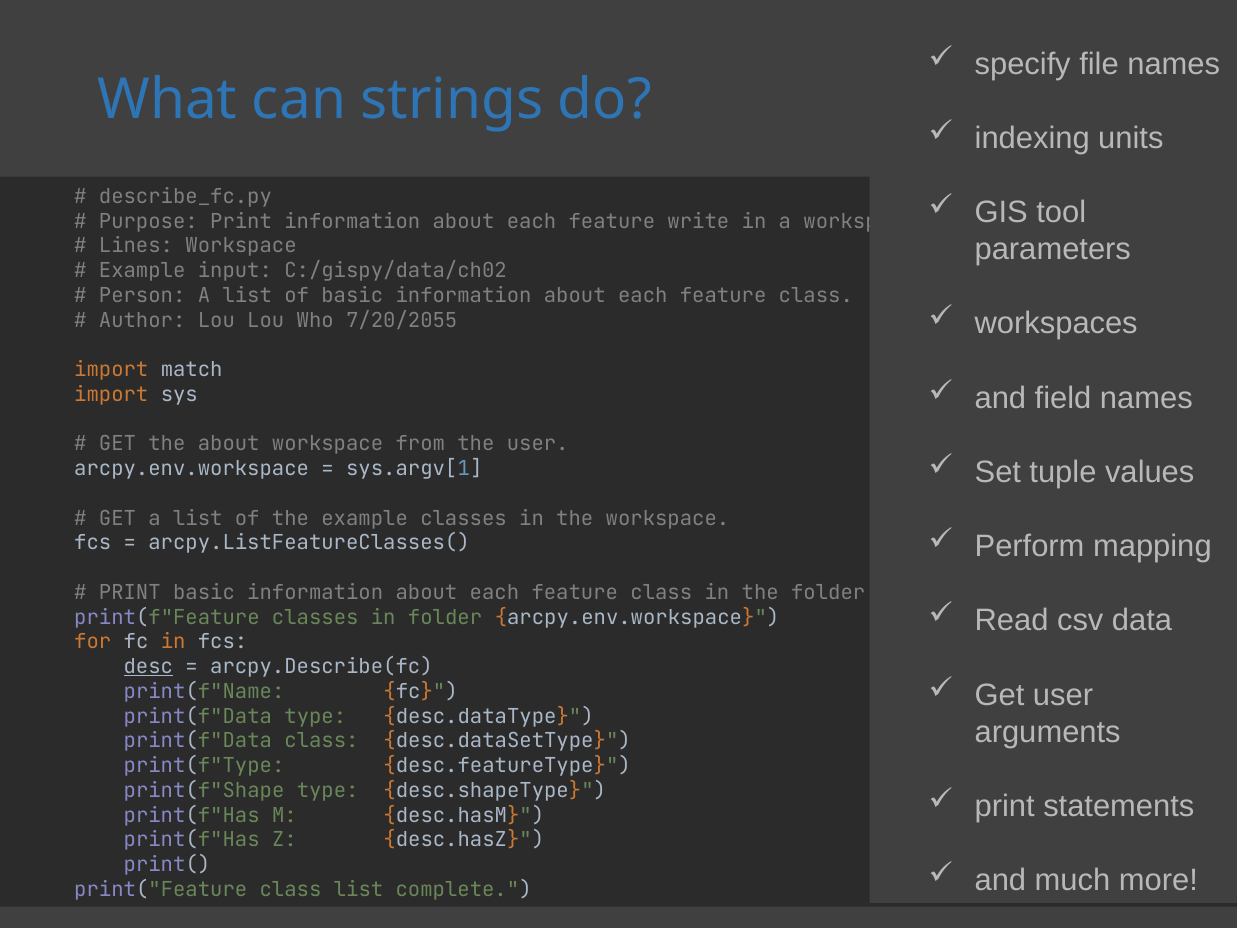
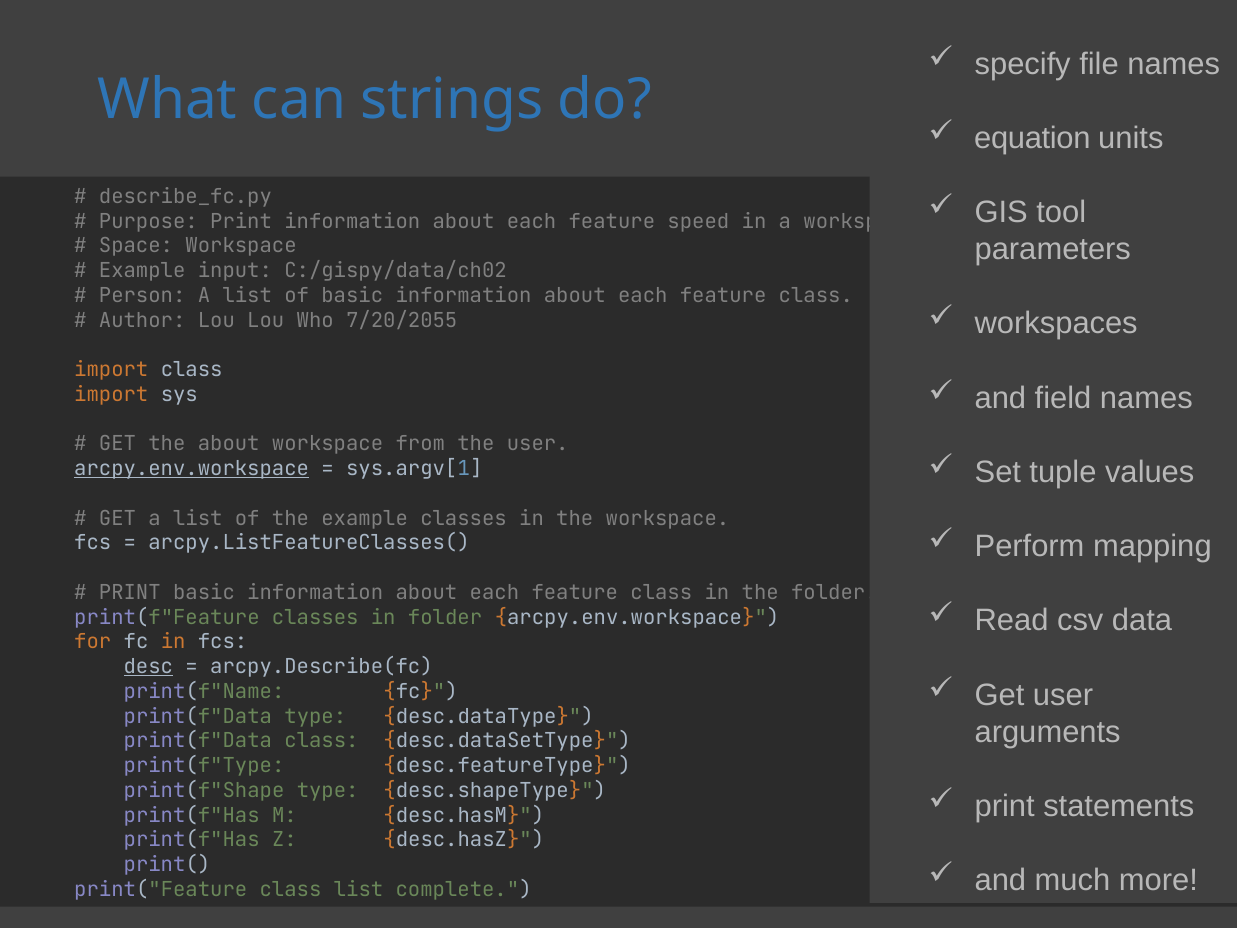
indexing: indexing -> equation
write: write -> speed
Lines: Lines -> Space
import match: match -> class
arcpy.env.workspace at (192, 469) underline: none -> present
